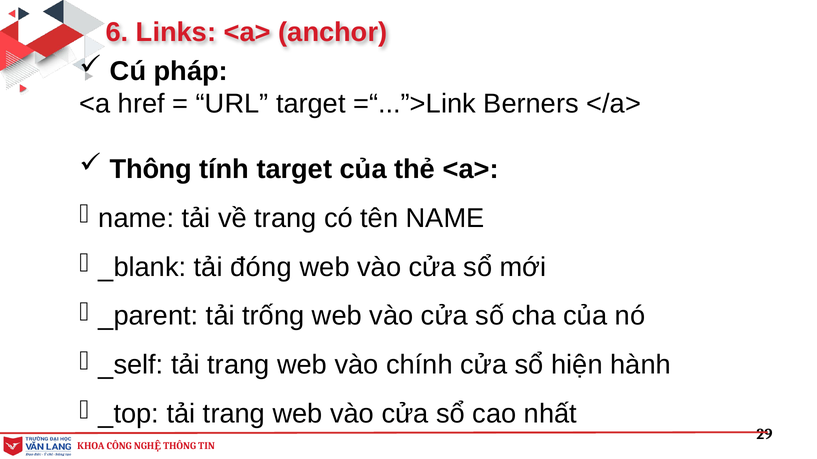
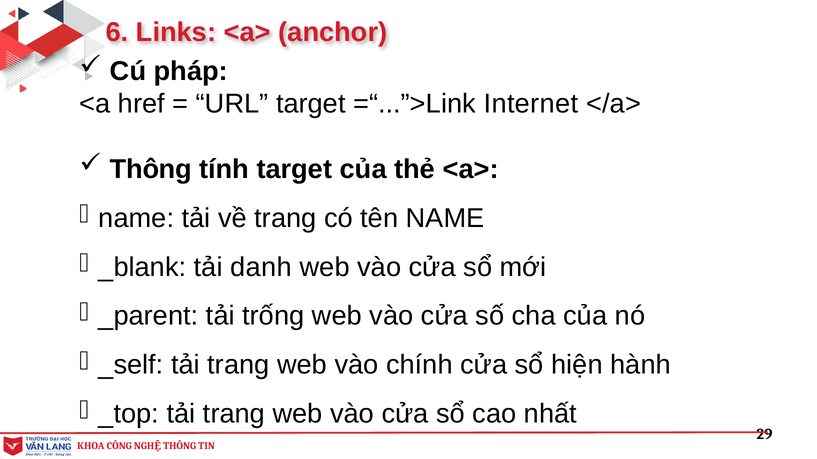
Berners: Berners -> Internet
đóng: đóng -> danh
